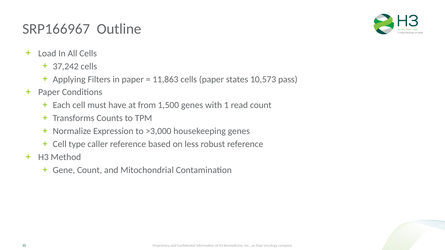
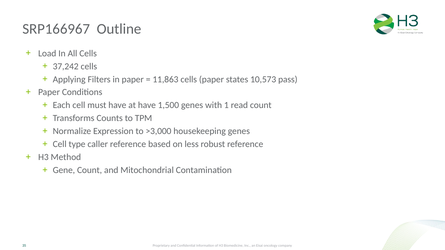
at from: from -> have
